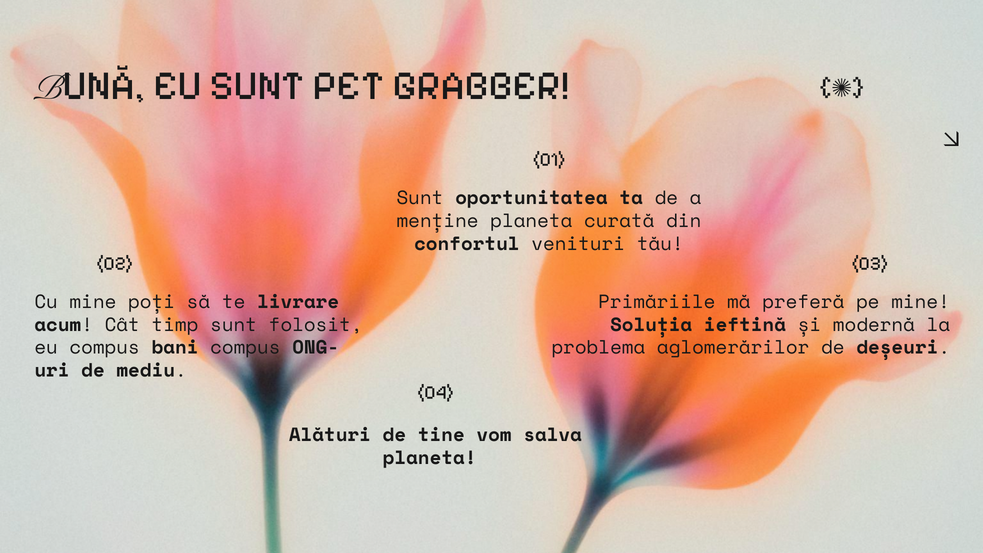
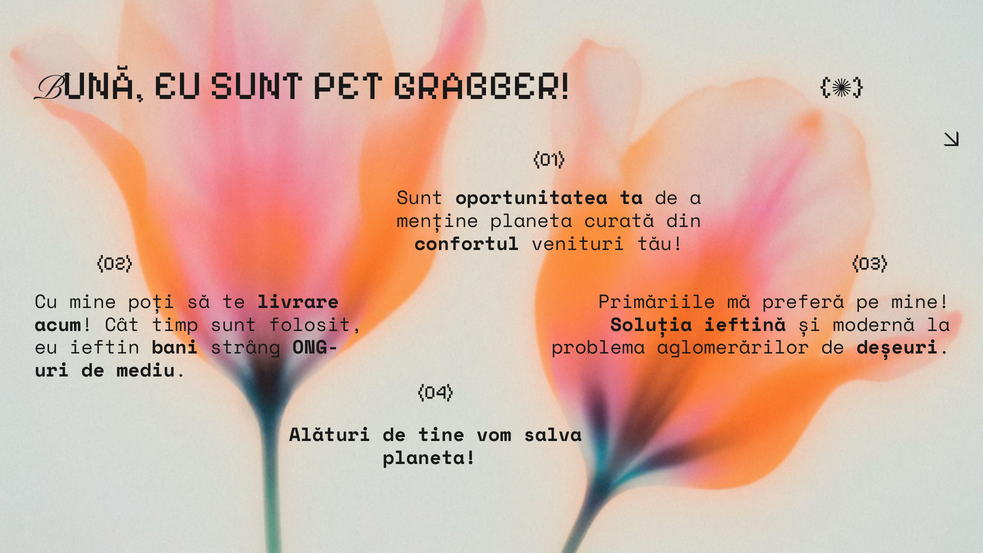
eu compus: compus -> ieftin
bani compus: compus -> strâng
